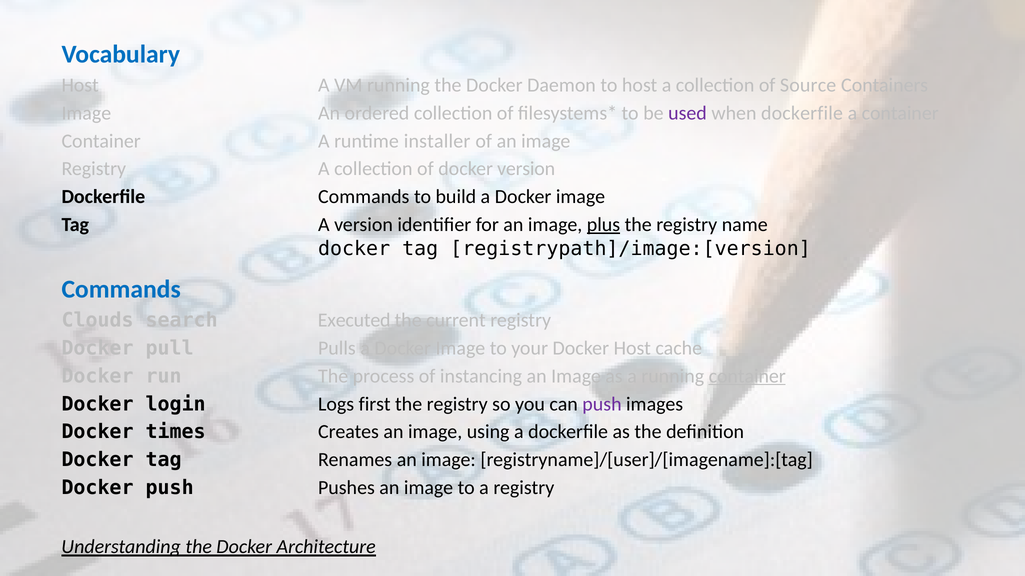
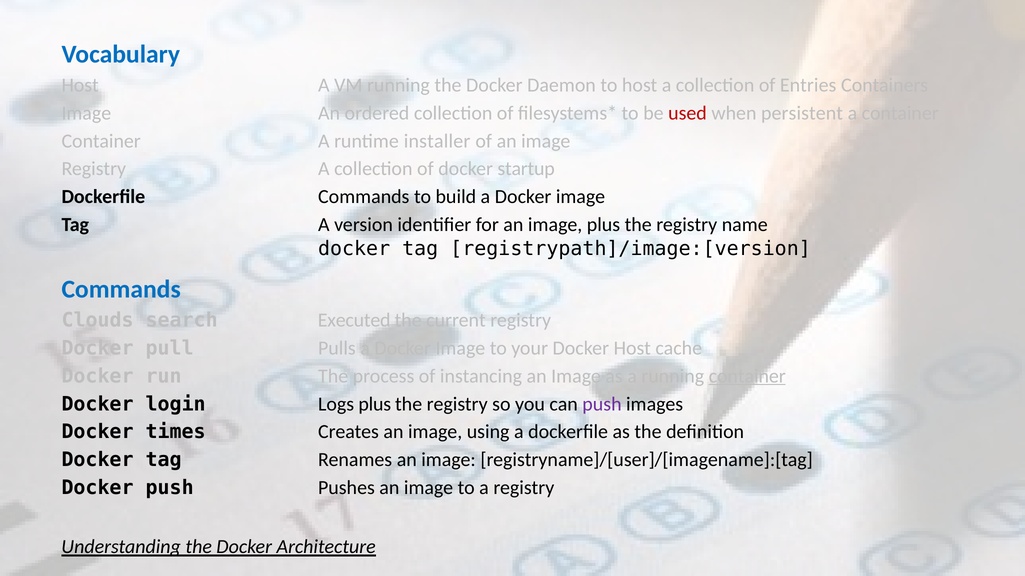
Source: Source -> Entries
used colour: purple -> red
when dockerfile: dockerfile -> persistent
docker version: version -> startup
plus at (603, 225) underline: present -> none
Logs first: first -> plus
